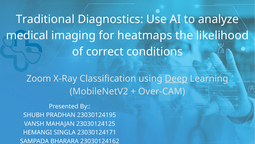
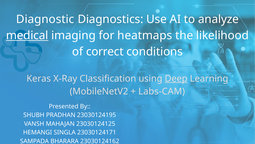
Traditional: Traditional -> Diagnostic
medical underline: none -> present
Zoom: Zoom -> Keras
Over-CAM: Over-CAM -> Labs-CAM
